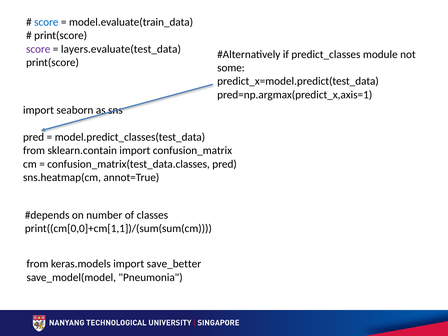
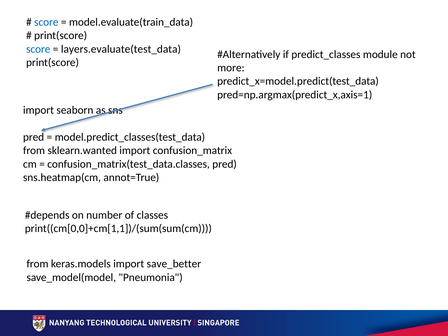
score at (38, 49) colour: purple -> blue
some: some -> more
sklearn.contain: sklearn.contain -> sklearn.wanted
